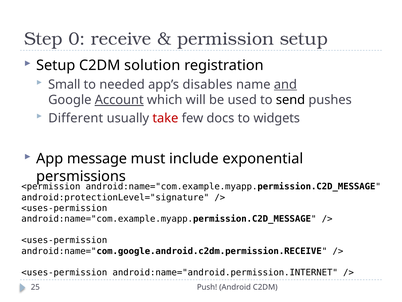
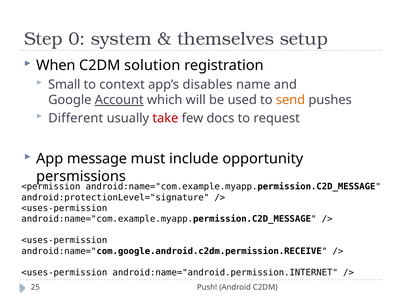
receive: receive -> system
permission: permission -> themselves
Setup at (56, 65): Setup -> When
needed: needed -> context
and underline: present -> none
send colour: black -> orange
widgets: widgets -> request
exponential: exponential -> opportunity
